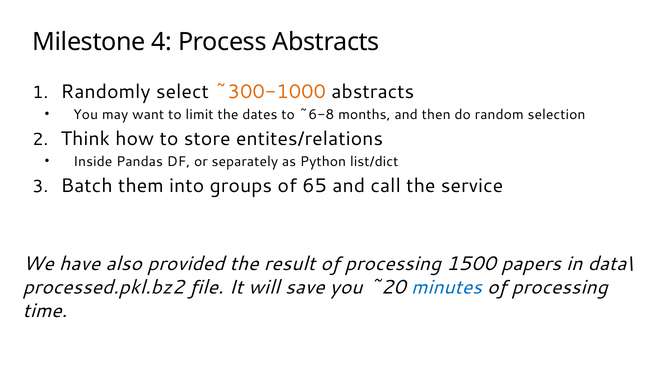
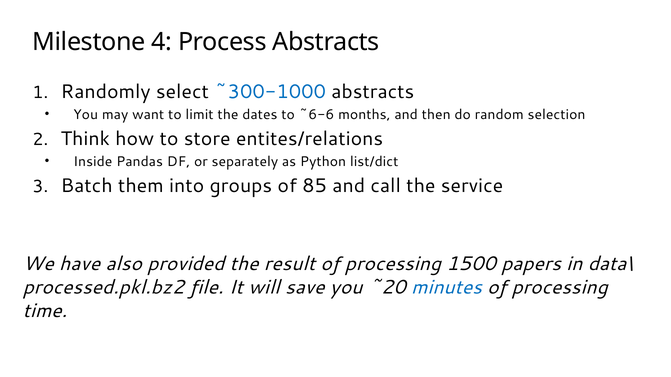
~300-1000 colour: orange -> blue
~6-8: ~6-8 -> ~6-6
65: 65 -> 85
